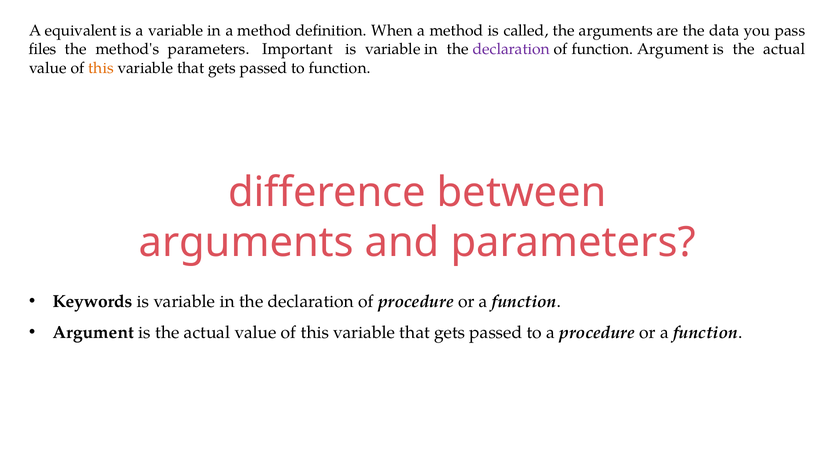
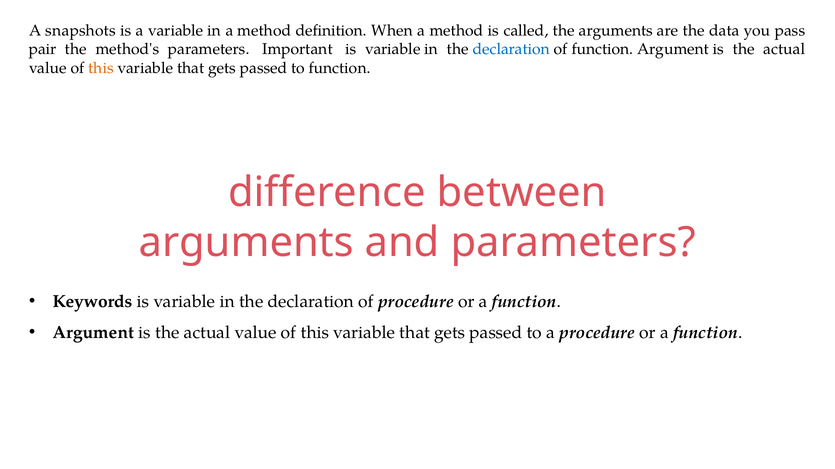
equivalent: equivalent -> snapshots
files: files -> pair
declaration at (511, 49) colour: purple -> blue
